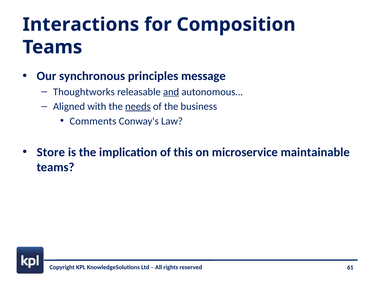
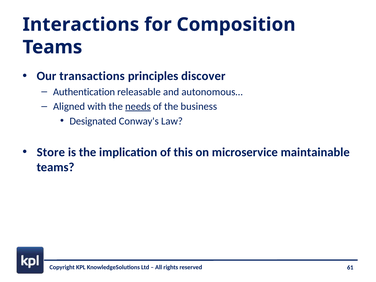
synchronous: synchronous -> transactions
message: message -> discover
Thoughtworks: Thoughtworks -> Authentication
and underline: present -> none
Comments: Comments -> Designated
